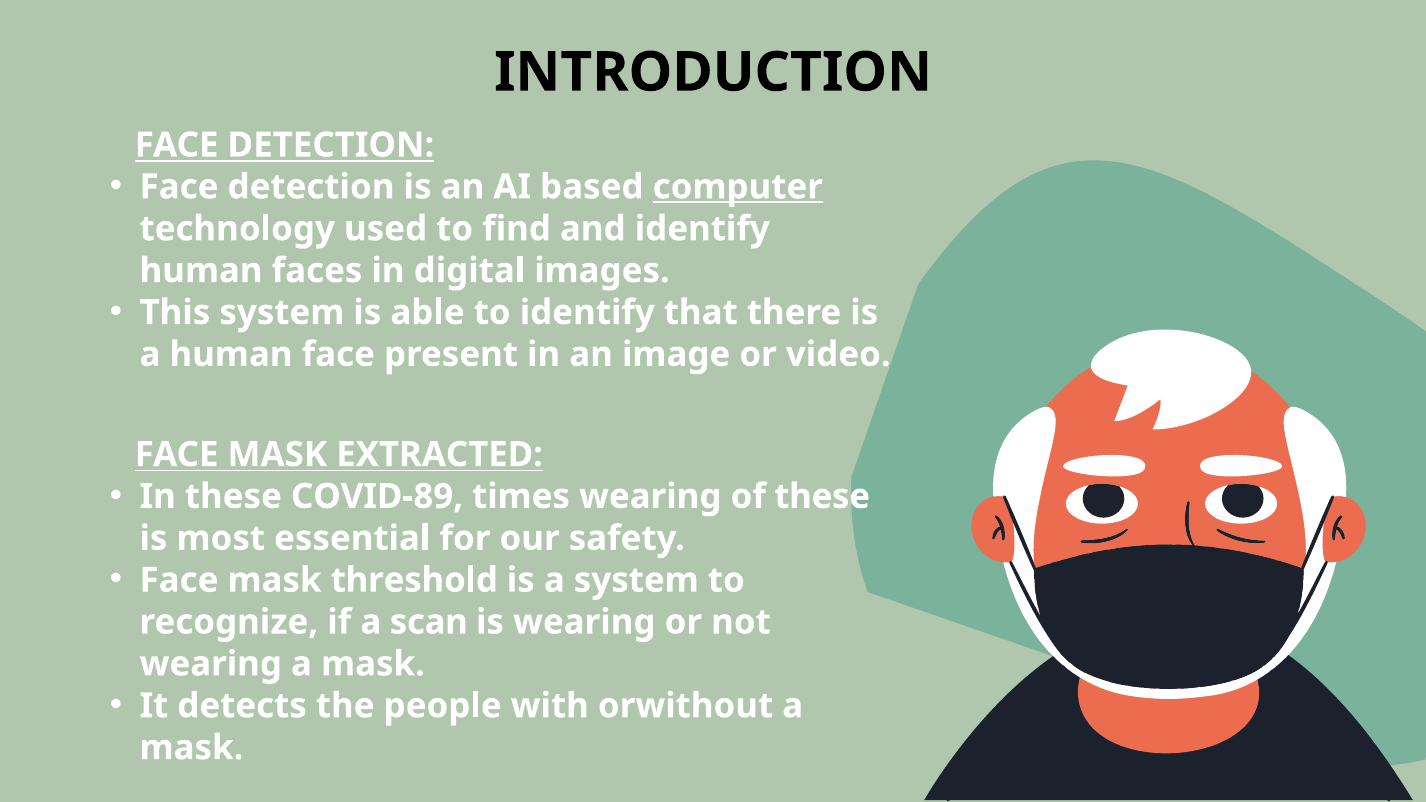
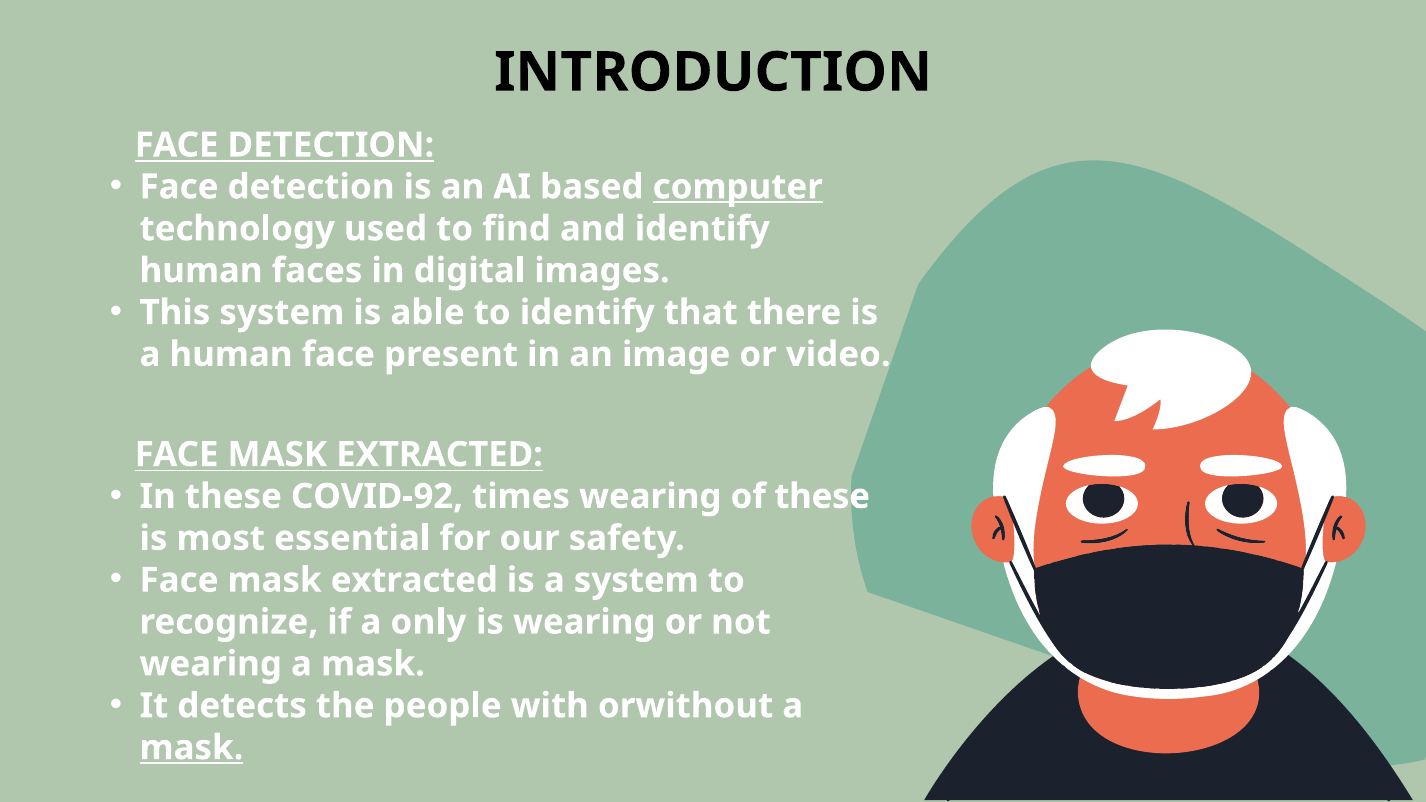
COVID-89: COVID-89 -> COVID-92
threshold at (414, 580): threshold -> extracted
scan: scan -> only
mask at (191, 748) underline: none -> present
